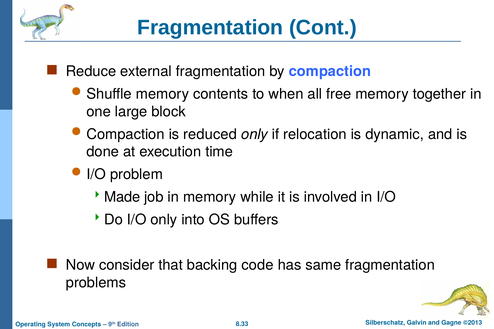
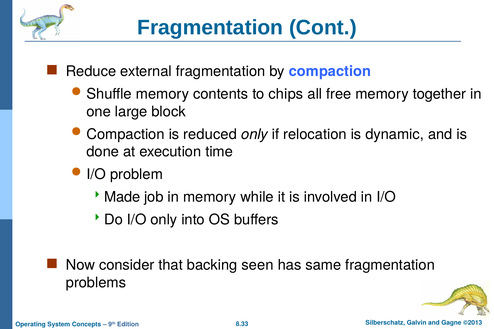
when: when -> chips
code: code -> seen
